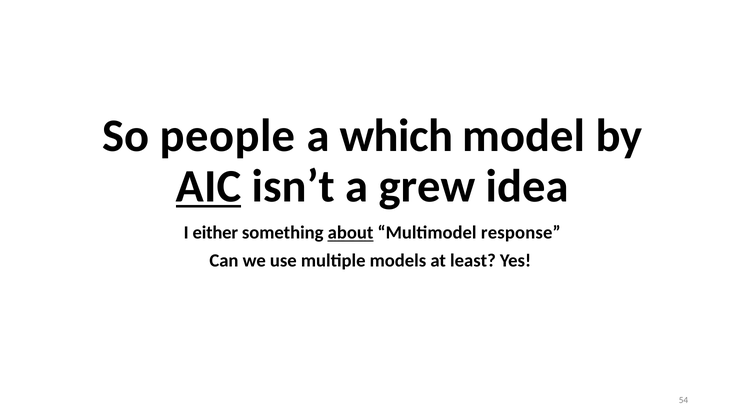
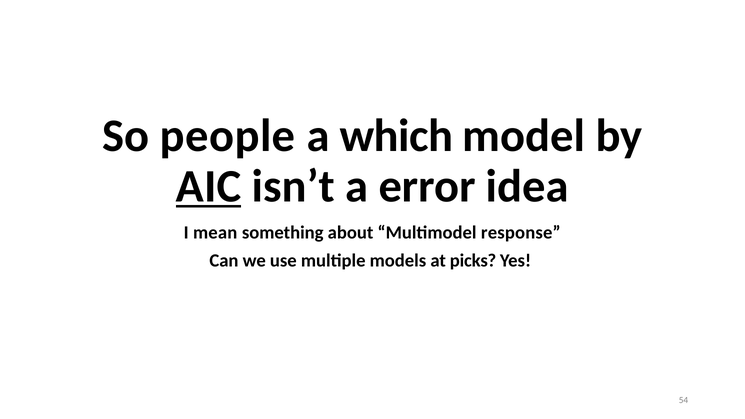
grew: grew -> error
either: either -> mean
about underline: present -> none
least: least -> picks
